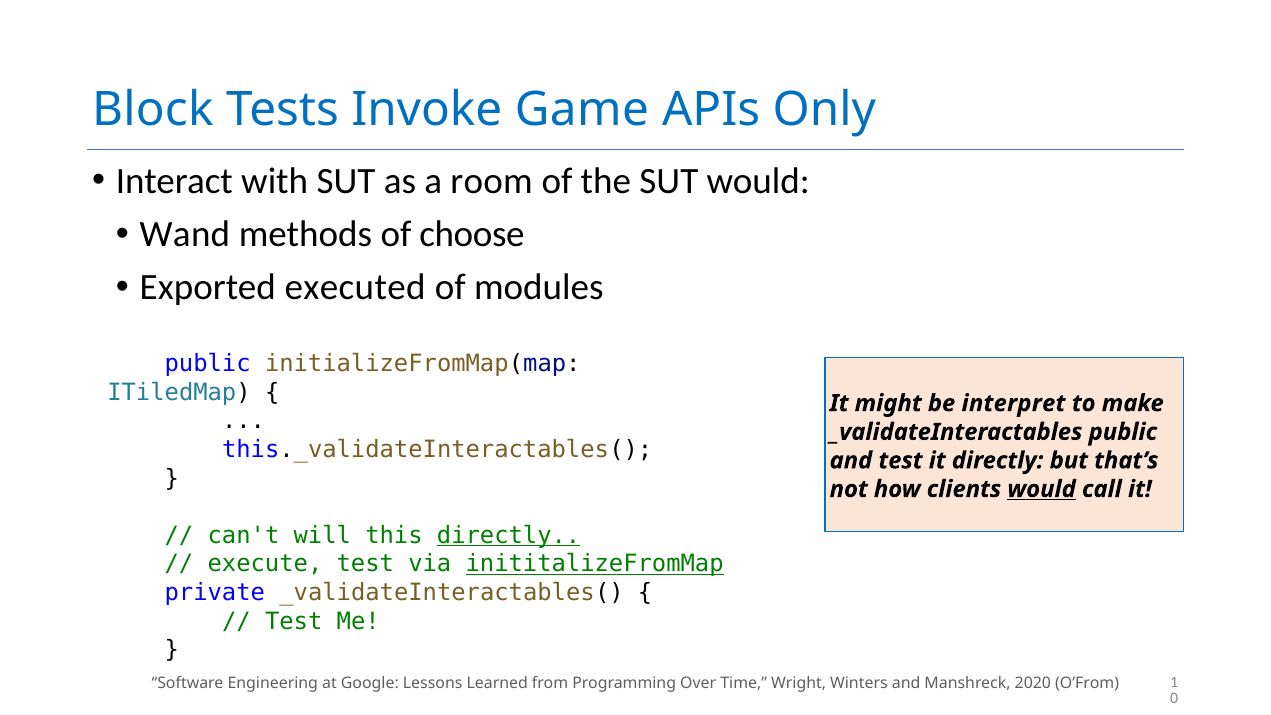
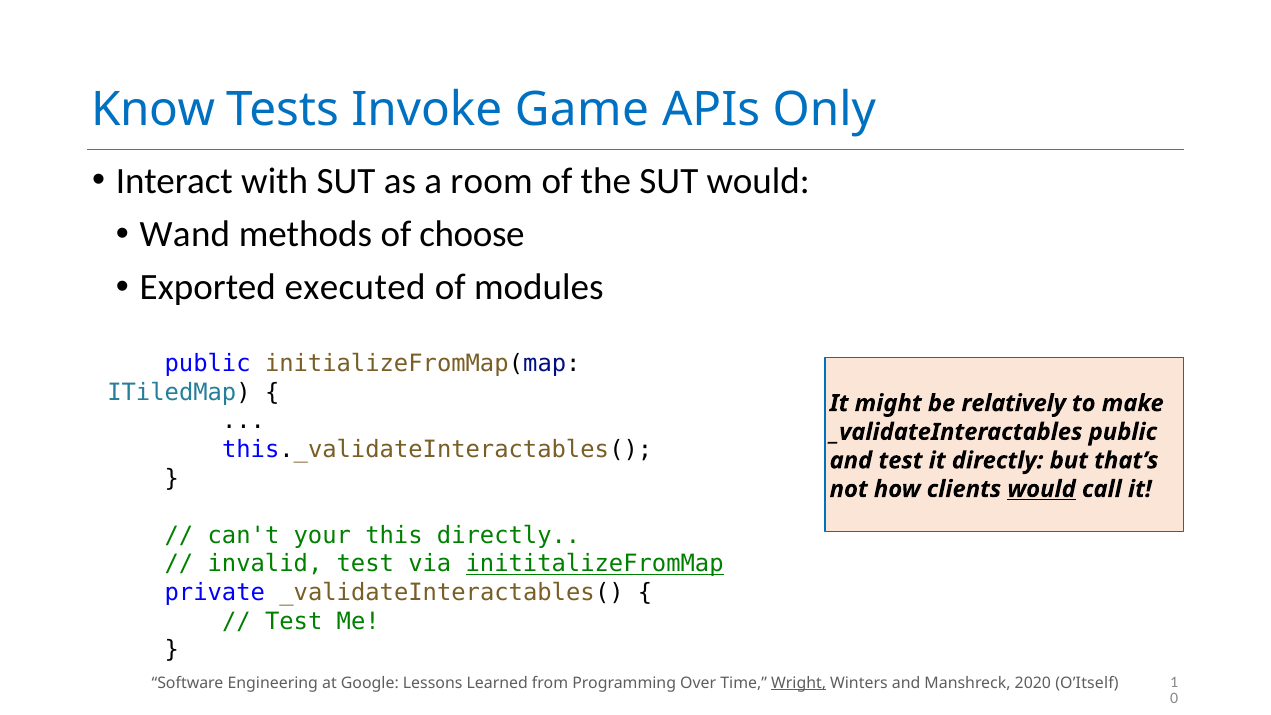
Block: Block -> Know
interpret: interpret -> relatively
will: will -> your
directly at (509, 535) underline: present -> none
execute: execute -> invalid
Wright underline: none -> present
O’From: O’From -> O’Itself
